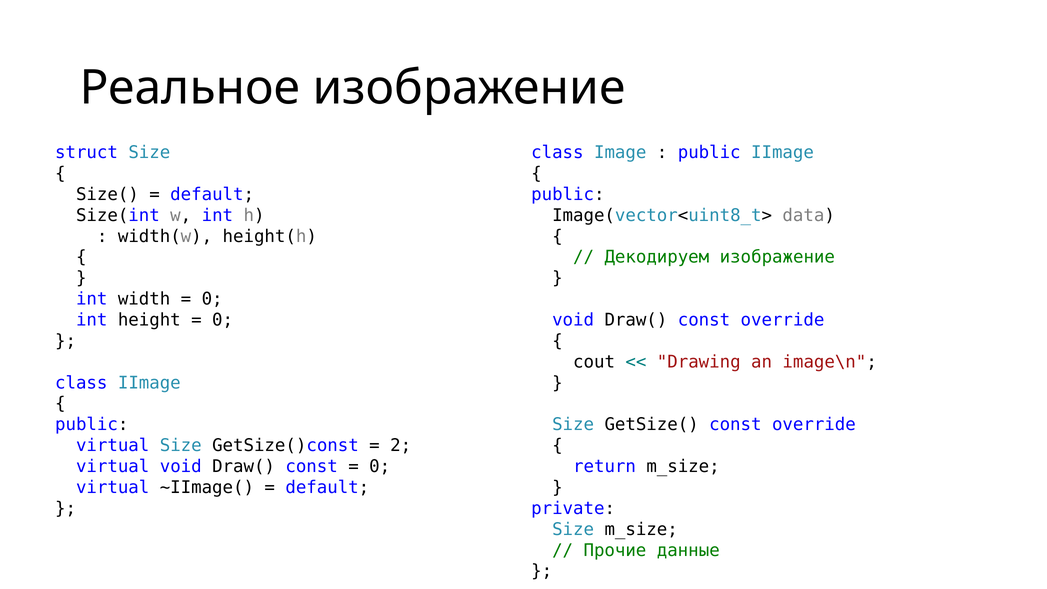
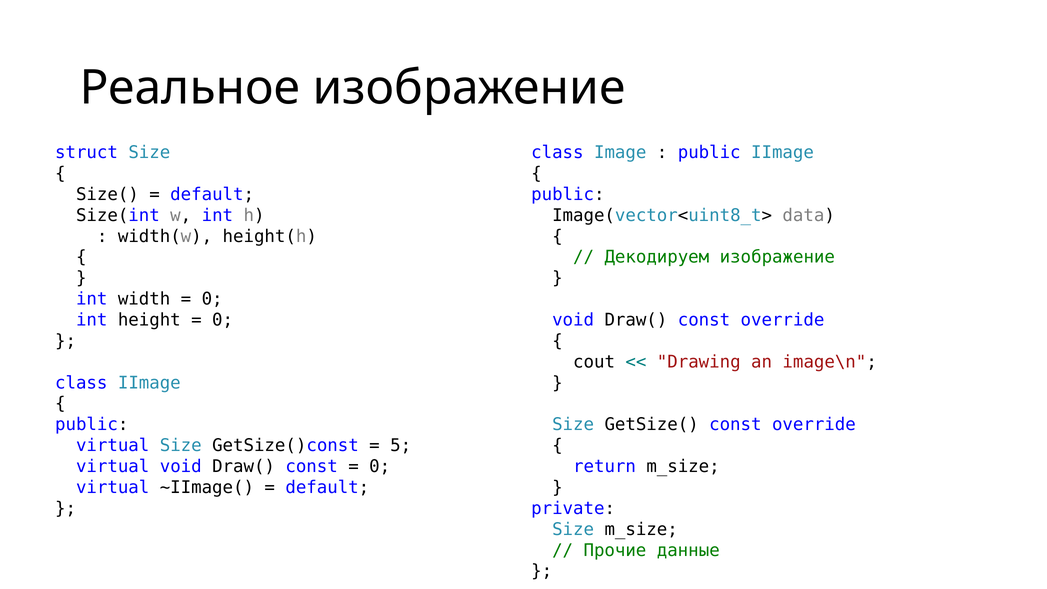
2: 2 -> 5
